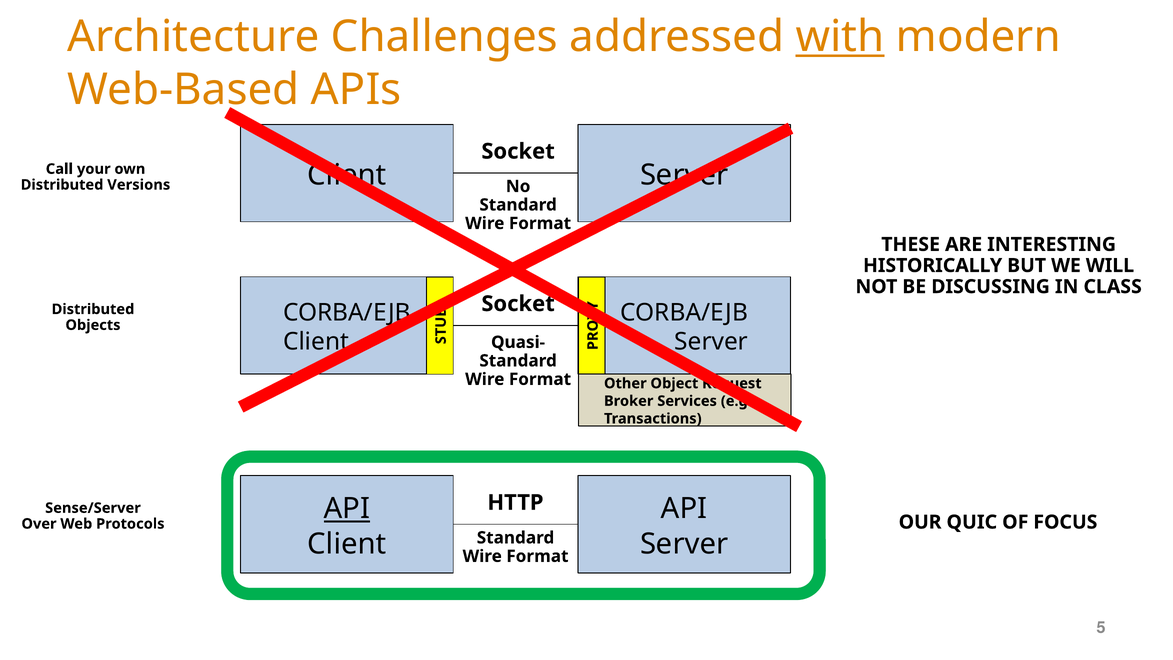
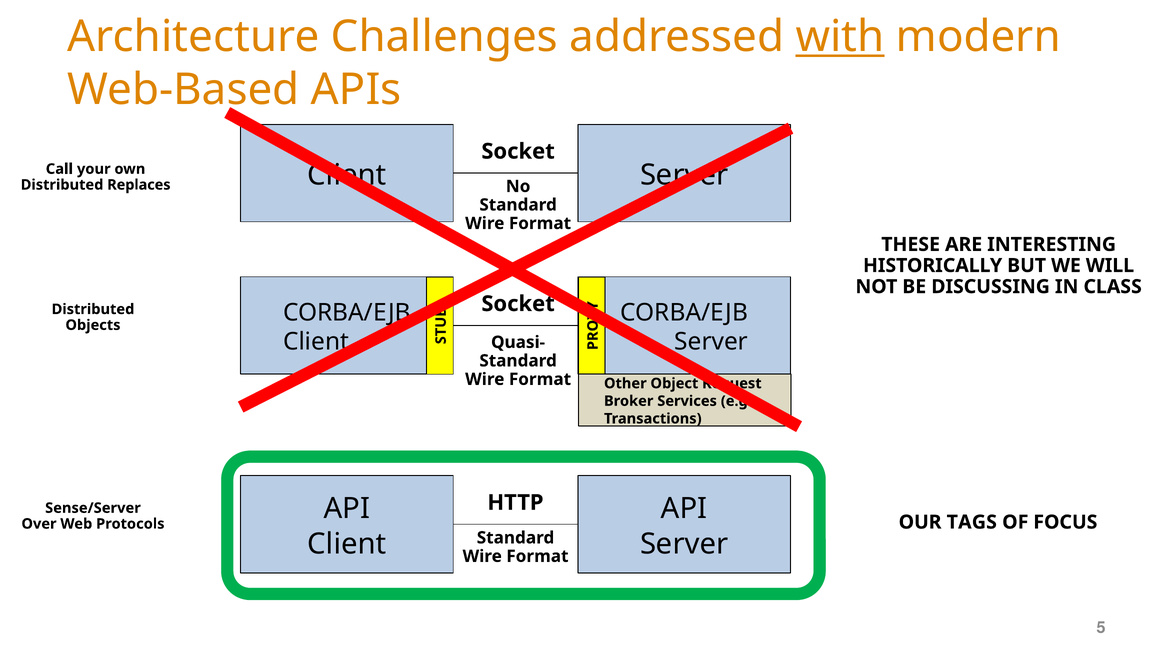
Versions: Versions -> Replaces
API at (347, 509) underline: present -> none
QUIC: QUIC -> TAGS
